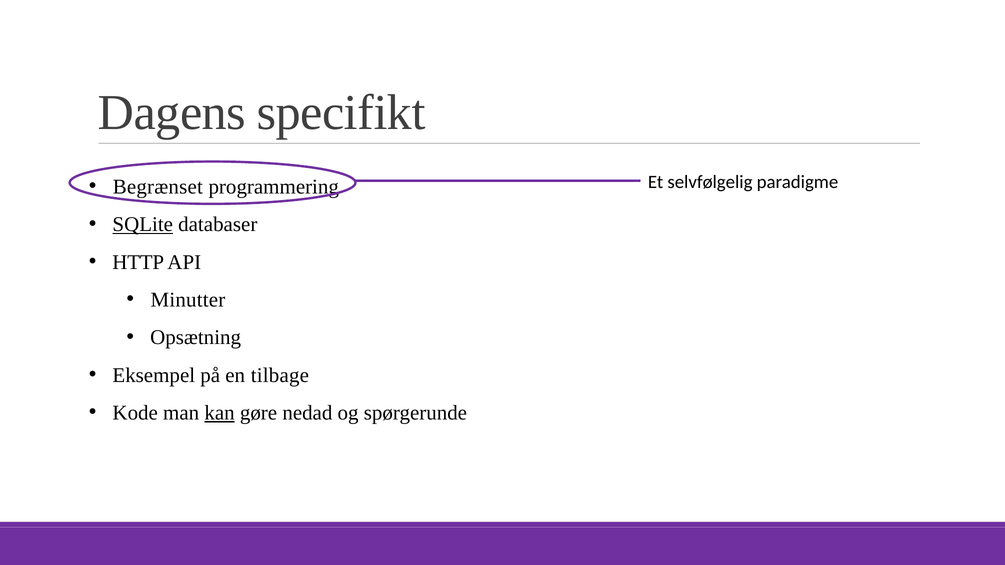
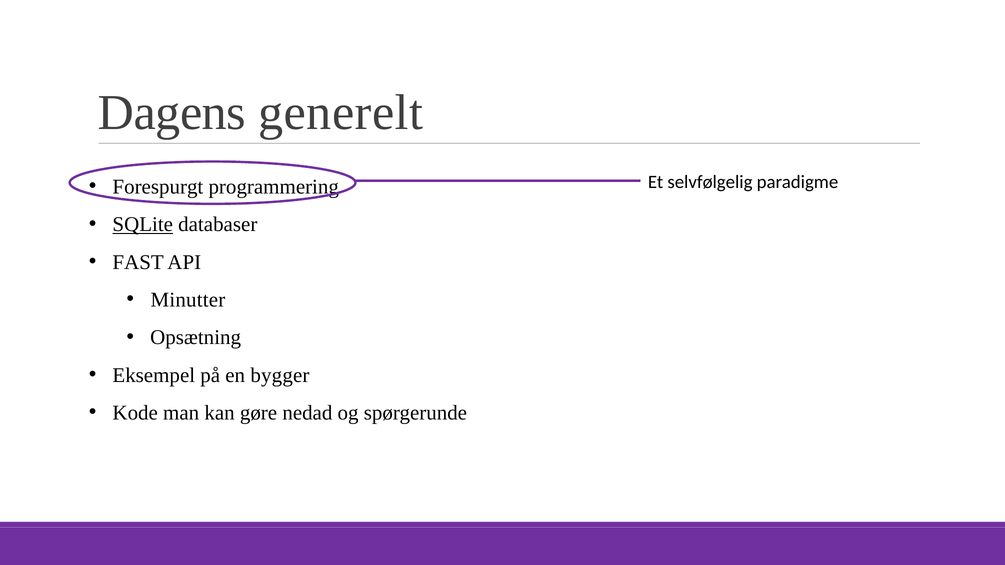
specifikt: specifikt -> generelt
Begrænset: Begrænset -> Forespurgt
HTTP: HTTP -> FAST
tilbage: tilbage -> bygger
kan underline: present -> none
